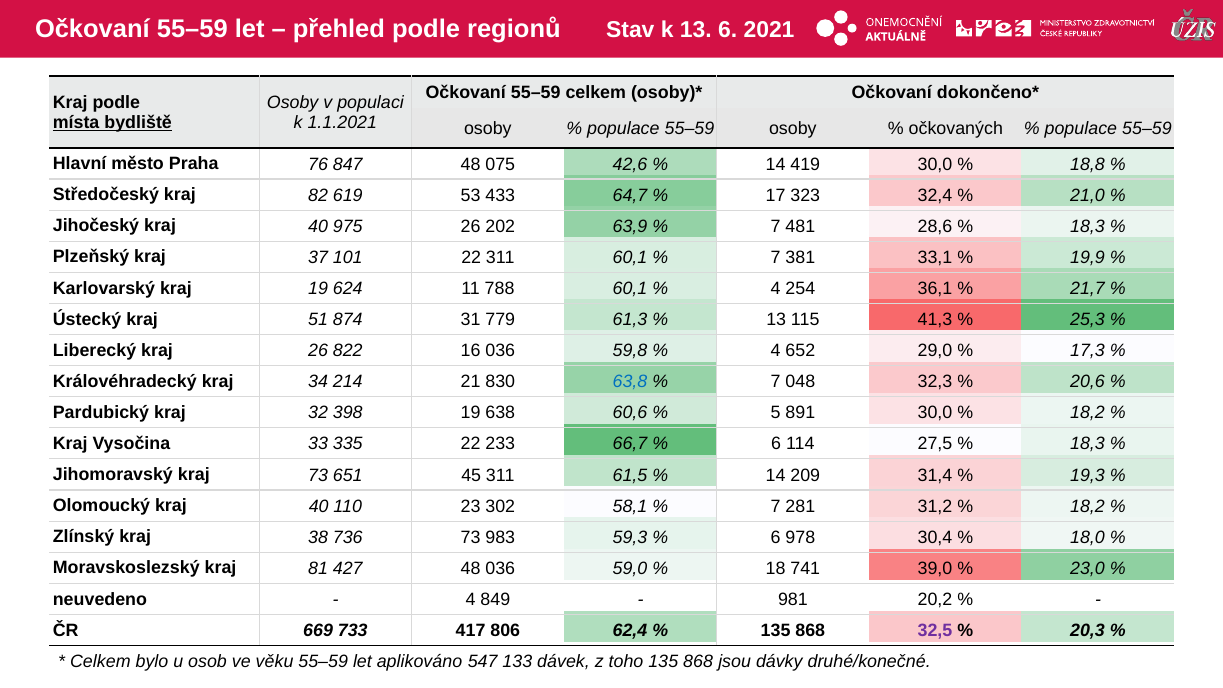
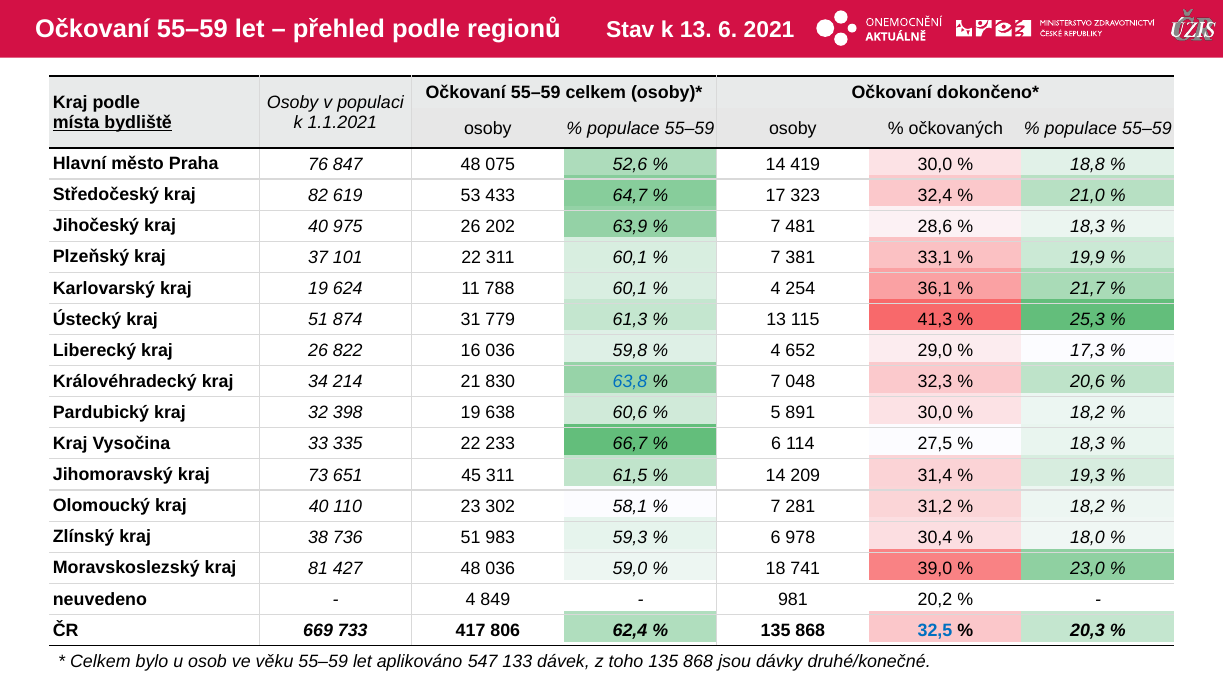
42,6: 42,6 -> 52,6
736 73: 73 -> 51
32,5 colour: purple -> blue
